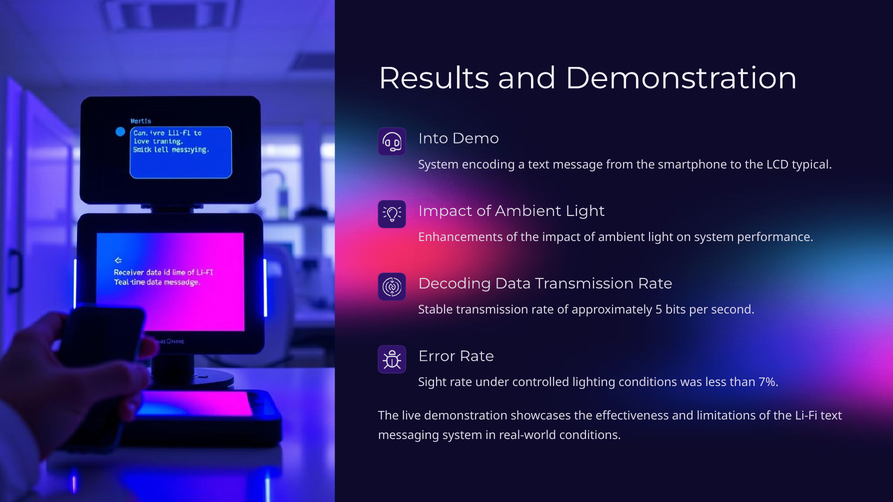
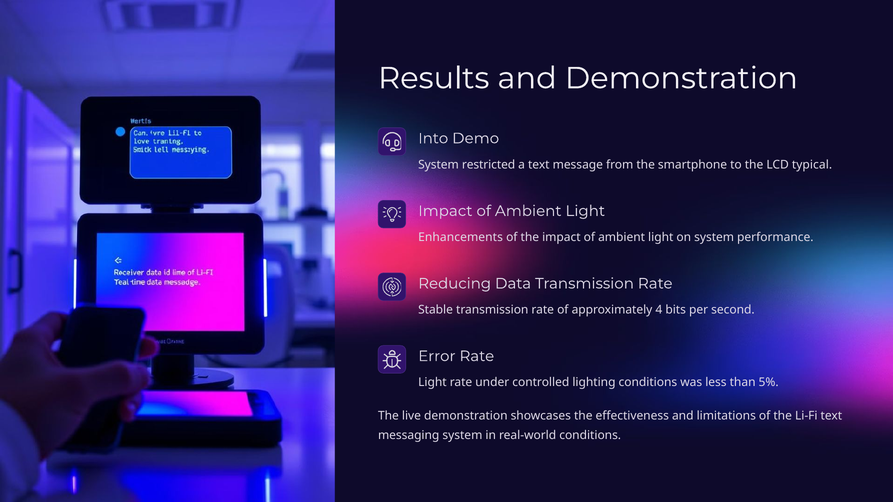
encoding: encoding -> restricted
Decoding: Decoding -> Reducing
5: 5 -> 4
Sight at (432, 383): Sight -> Light
7%: 7% -> 5%
